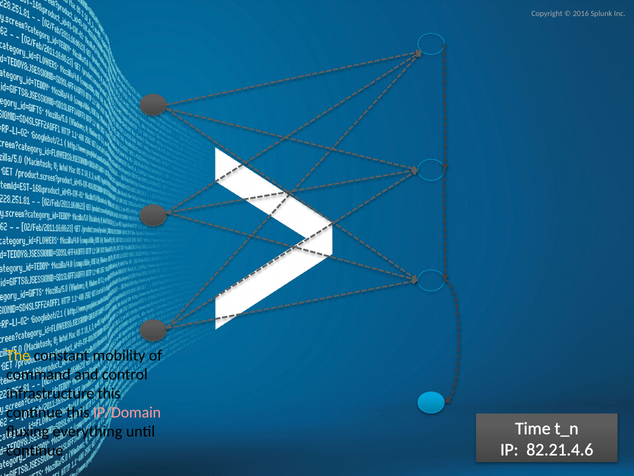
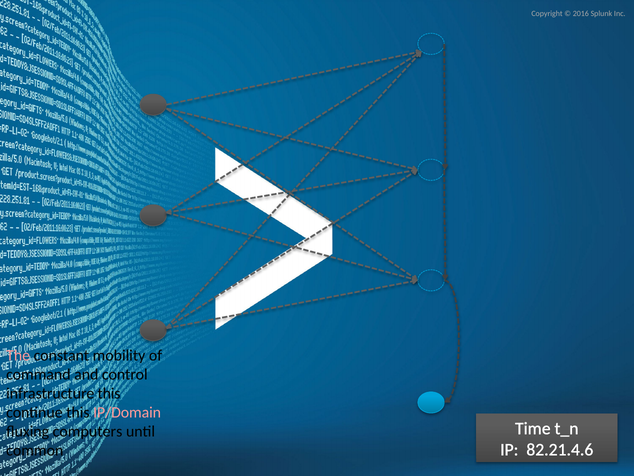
The colour: yellow -> pink
everything: everything -> computers
continue at (35, 450): continue -> common
